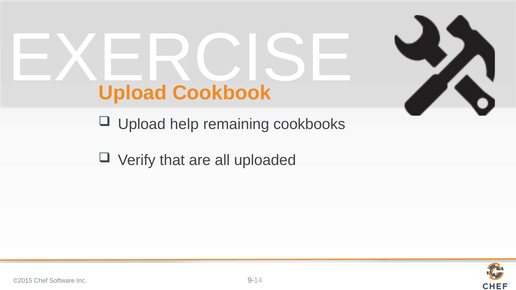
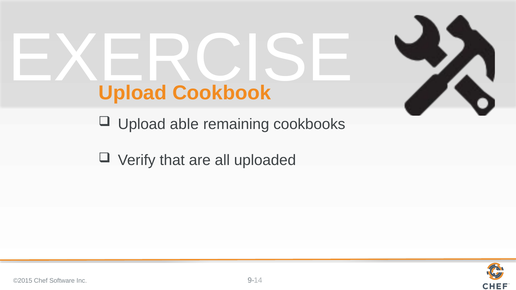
help: help -> able
